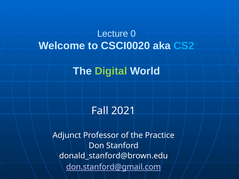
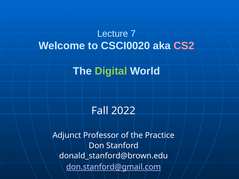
0: 0 -> 7
CS2 colour: light blue -> pink
2021: 2021 -> 2022
